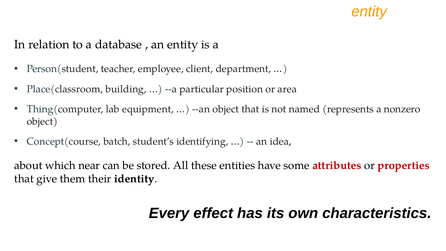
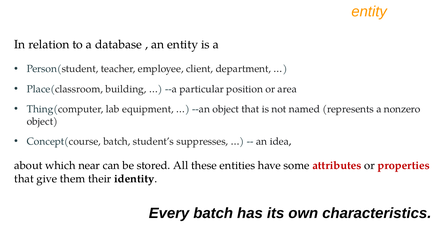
identifying: identifying -> suppresses
Every effect: effect -> batch
